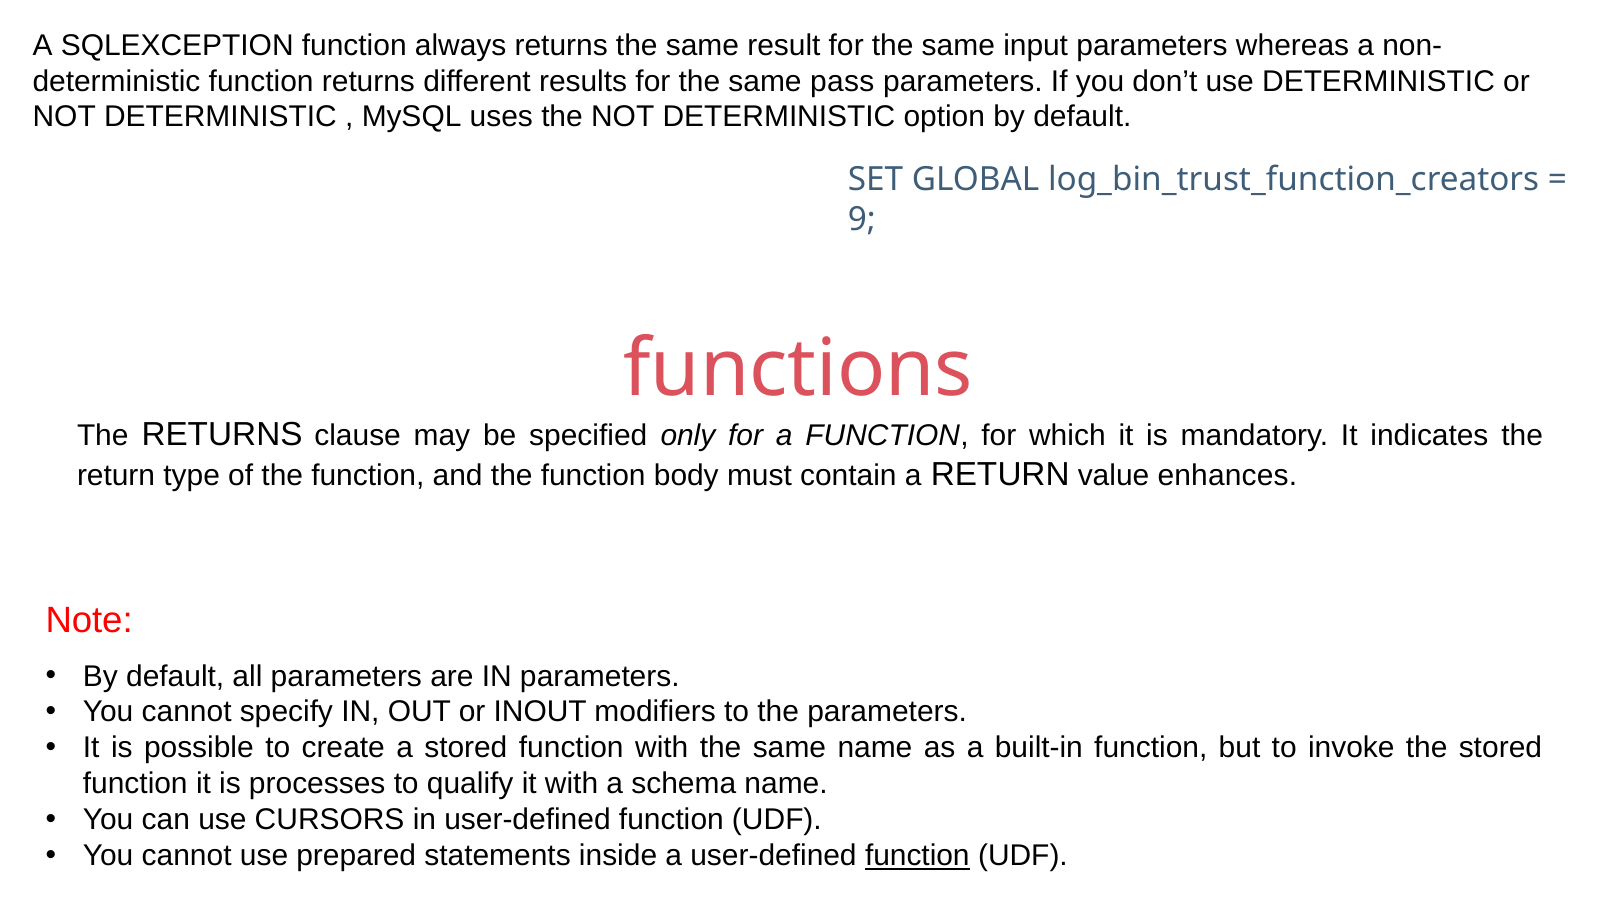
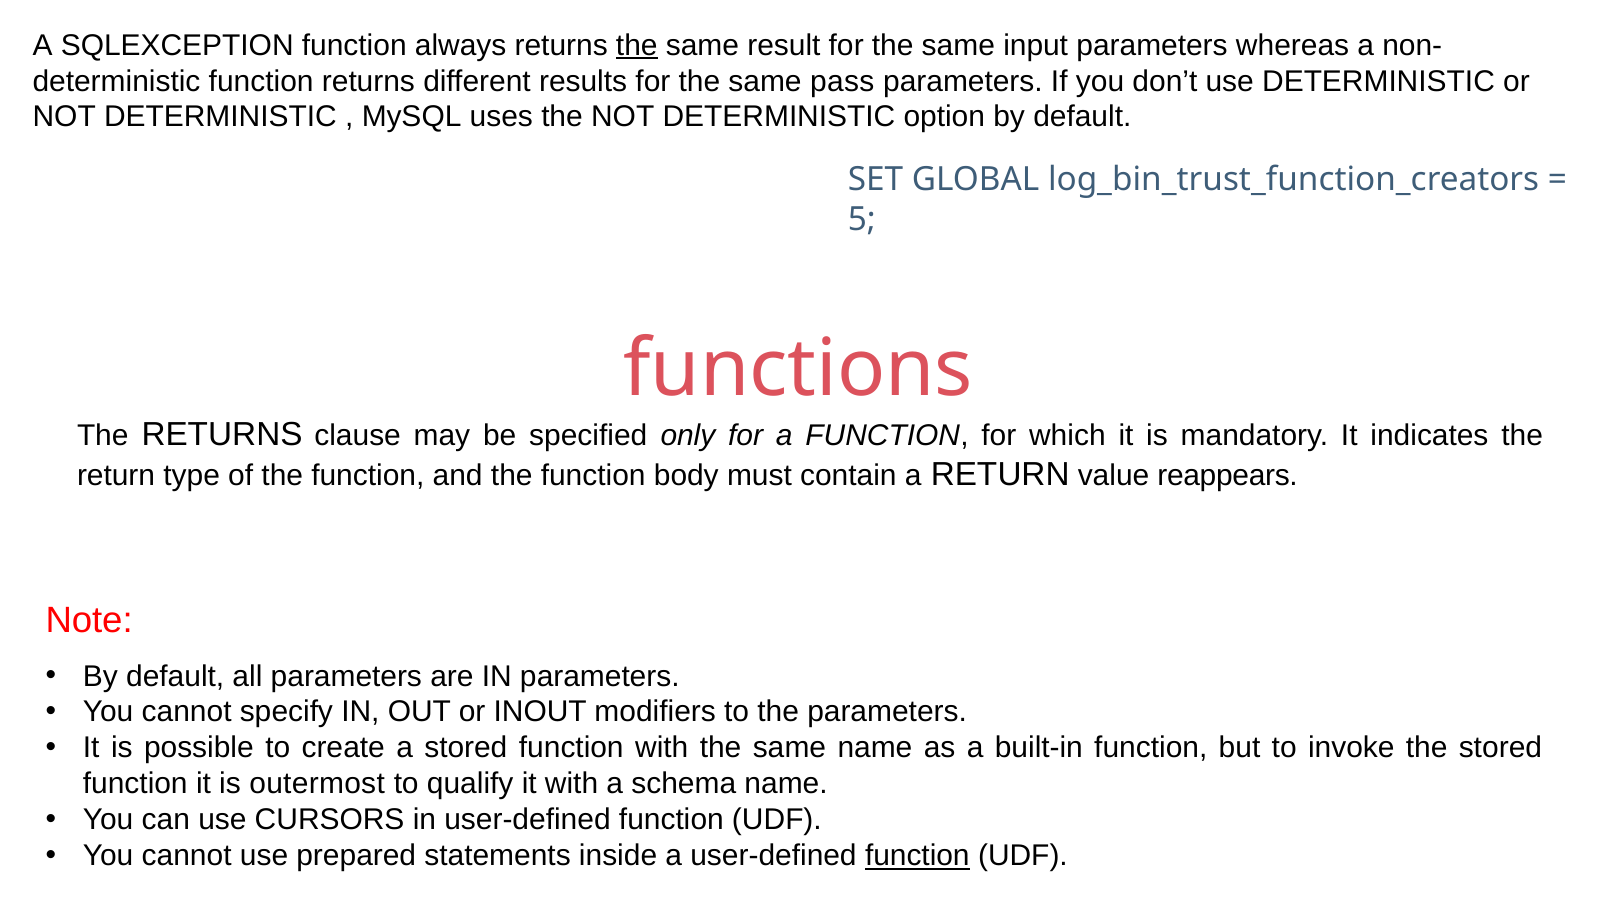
the at (637, 45) underline: none -> present
9: 9 -> 5
enhances: enhances -> reappears
processes: processes -> outermost
